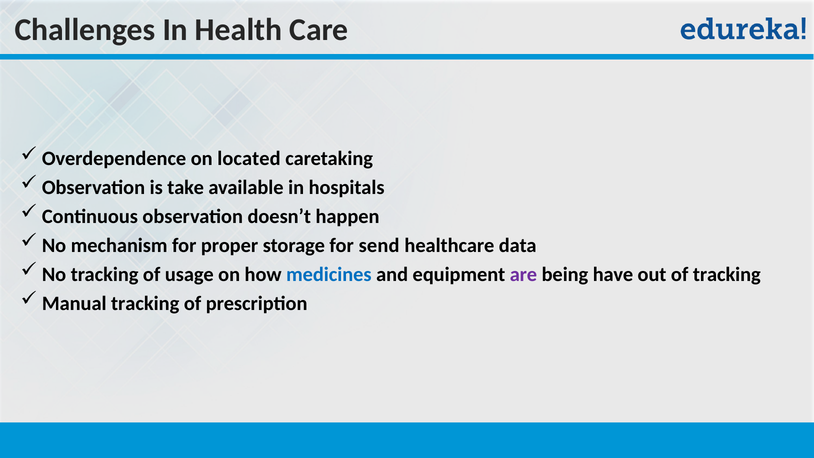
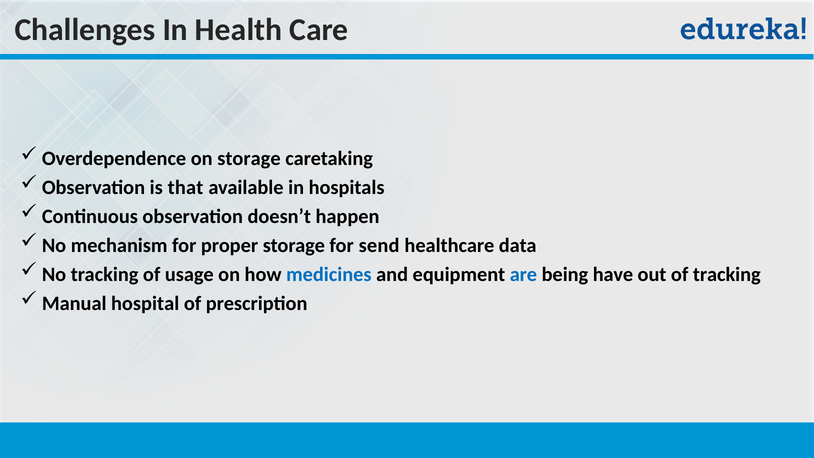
on located: located -> storage
take: take -> that
are colour: purple -> blue
Manual tracking: tracking -> hospital
